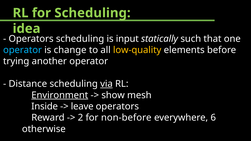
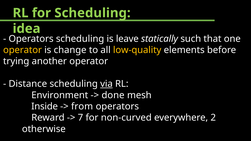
input: input -> leave
operator at (23, 50) colour: light blue -> yellow
Environment underline: present -> none
show: show -> done
leave: leave -> from
2: 2 -> 7
non-before: non-before -> non-curved
6: 6 -> 2
